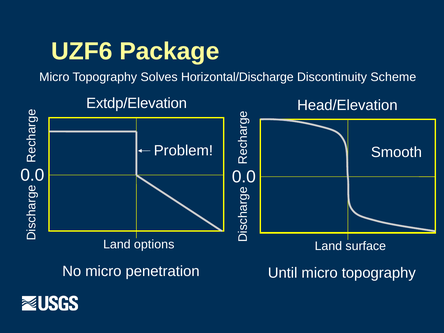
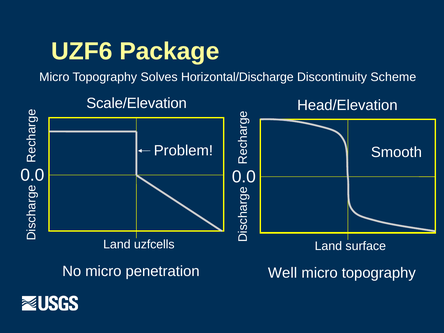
Extdp/Elevation: Extdp/Elevation -> Scale/Elevation
options: options -> uzfcells
Until: Until -> Well
